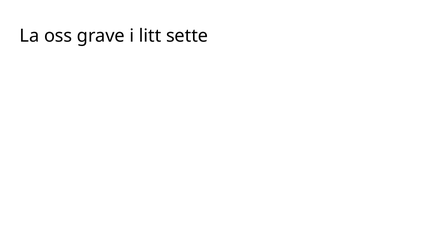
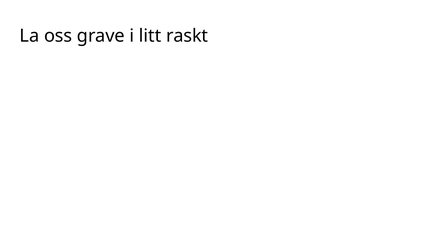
sette: sette -> raskt
